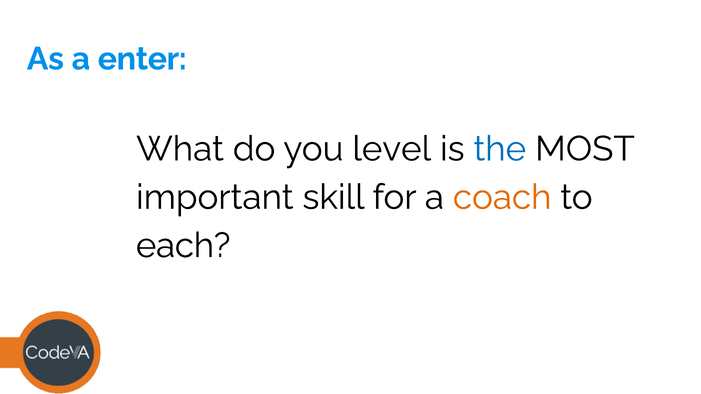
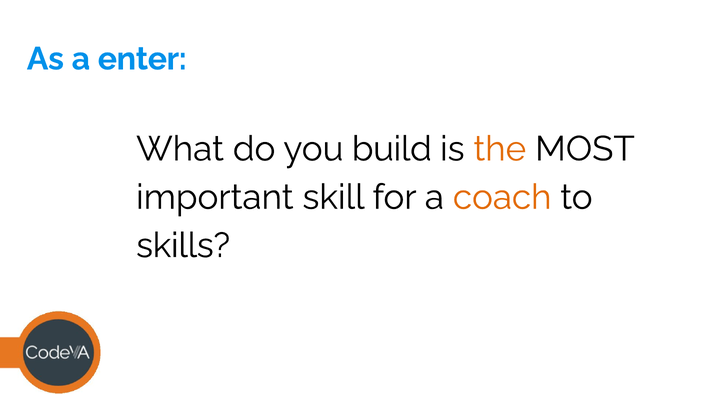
level: level -> build
the colour: blue -> orange
each: each -> skills
